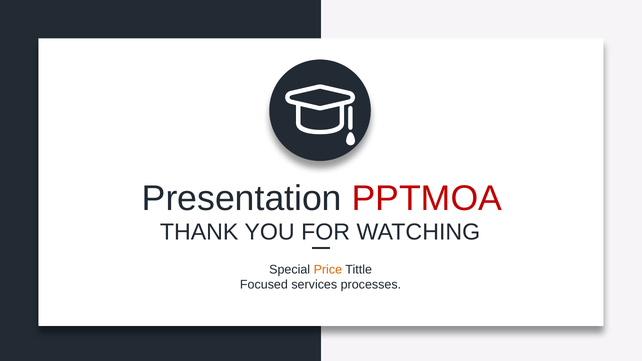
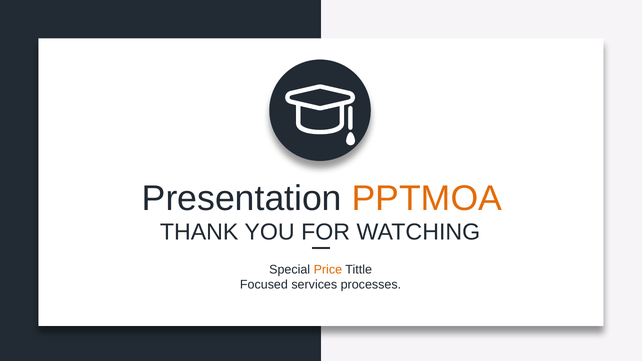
PPTMOA colour: red -> orange
